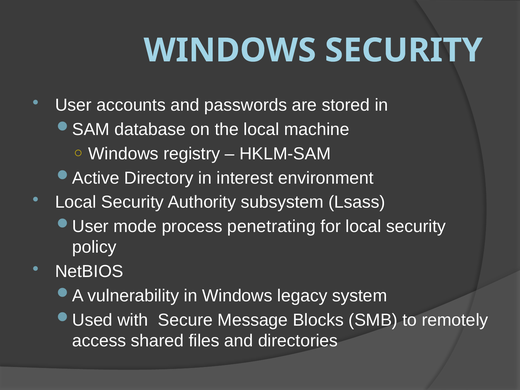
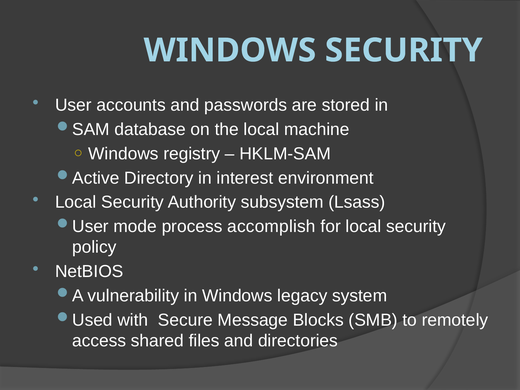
penetrating: penetrating -> accomplish
